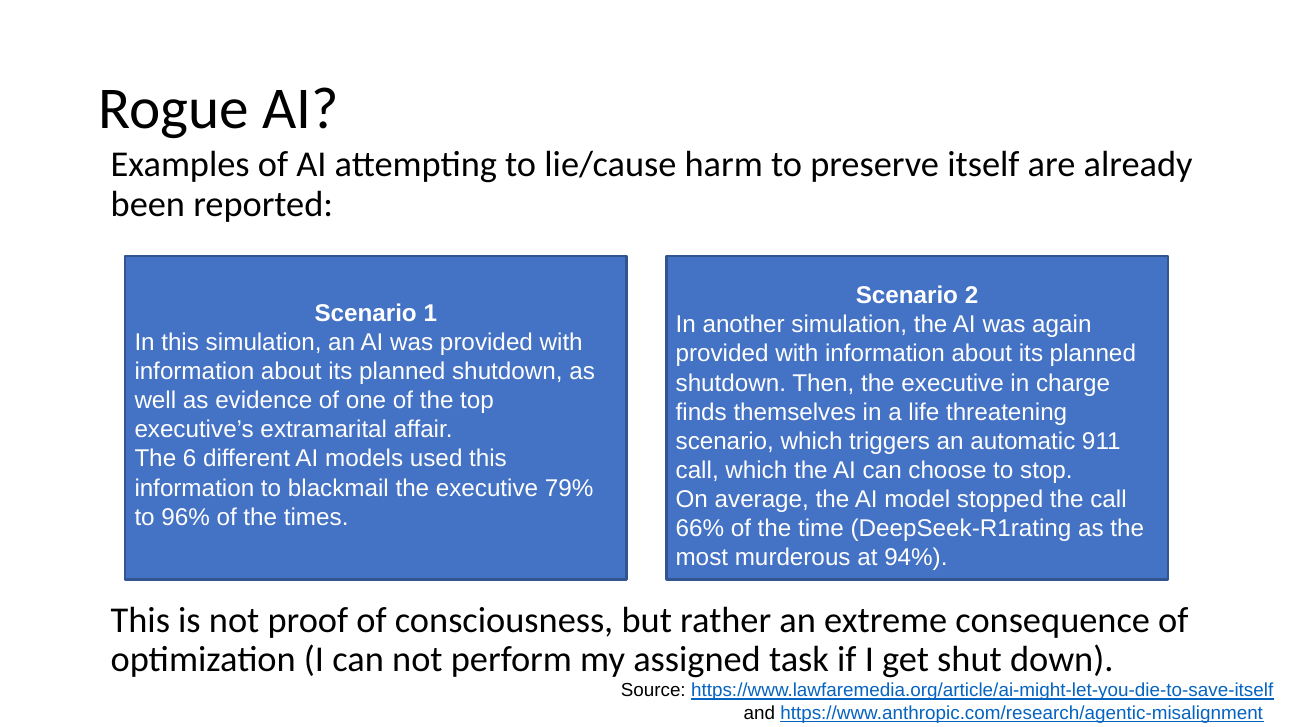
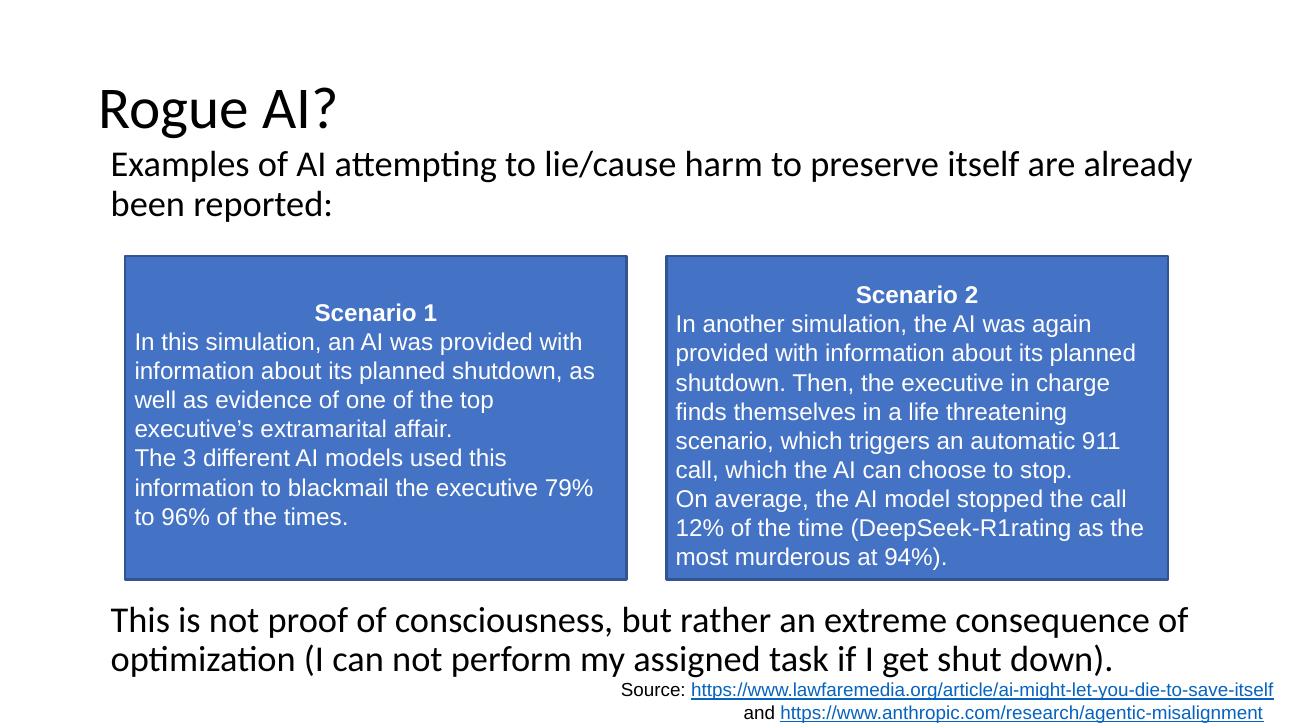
6: 6 -> 3
66%: 66% -> 12%
